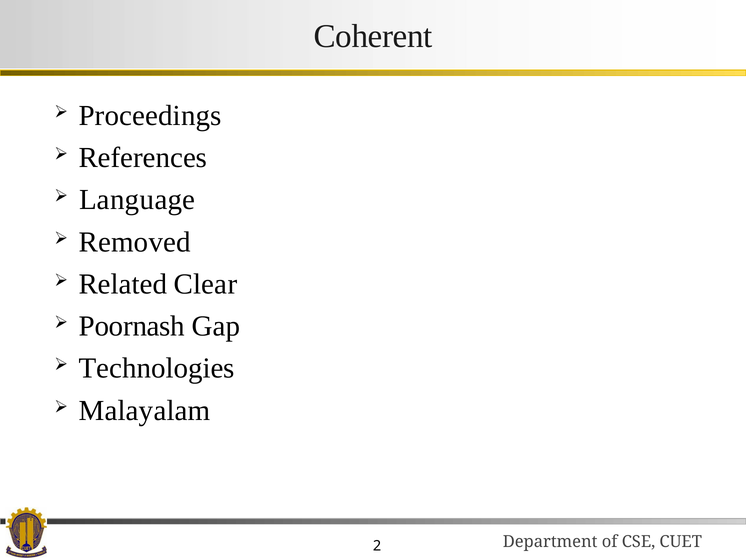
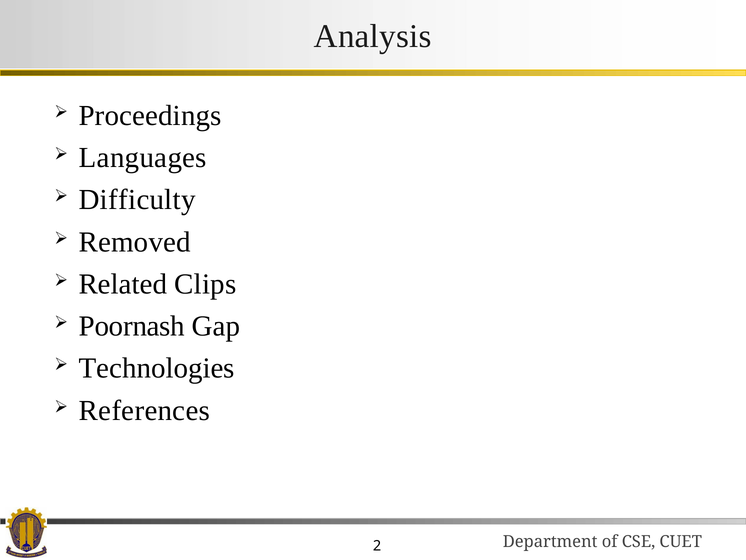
Coherent: Coherent -> Analysis
References: References -> Languages
Language: Language -> Difficulty
Clear: Clear -> Clips
Malayalam: Malayalam -> References
